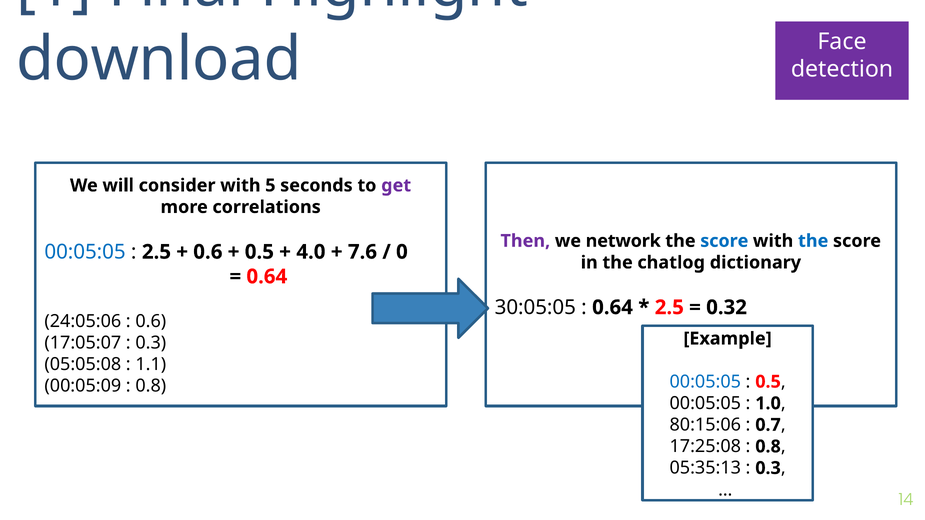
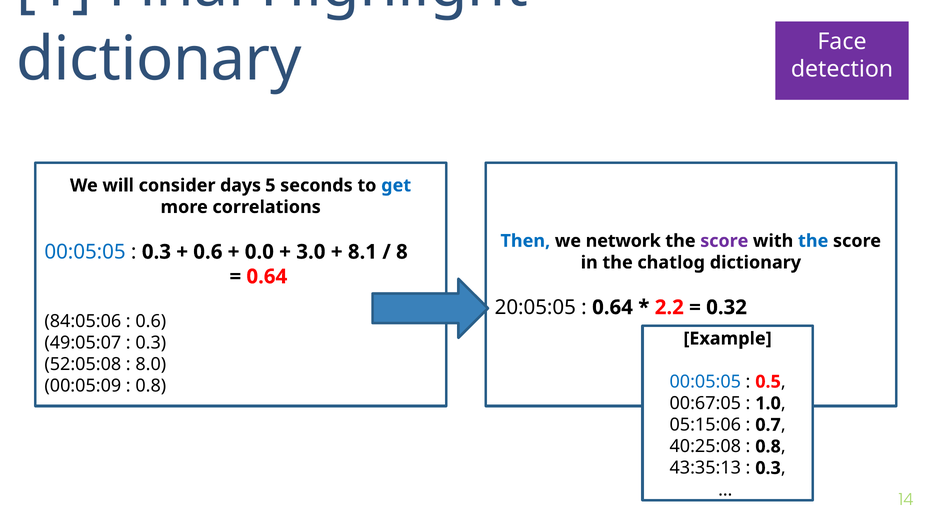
download at (159, 59): download -> dictionary
consider with: with -> days
get colour: purple -> blue
Then colour: purple -> blue
score at (724, 241) colour: blue -> purple
2.5 at (156, 252): 2.5 -> 0.3
0.5 at (259, 252): 0.5 -> 0.0
4.0: 4.0 -> 3.0
7.6: 7.6 -> 8.1
0: 0 -> 8
30:05:05: 30:05:05 -> 20:05:05
2.5 at (669, 308): 2.5 -> 2.2
24:05:06: 24:05:06 -> 84:05:06
17:05:07: 17:05:07 -> 49:05:07
05:05:08: 05:05:08 -> 52:05:08
1.1: 1.1 -> 8.0
00:05:05 at (705, 404): 00:05:05 -> 00:67:05
80:15:06: 80:15:06 -> 05:15:06
17:25:08: 17:25:08 -> 40:25:08
05:35:13: 05:35:13 -> 43:35:13
